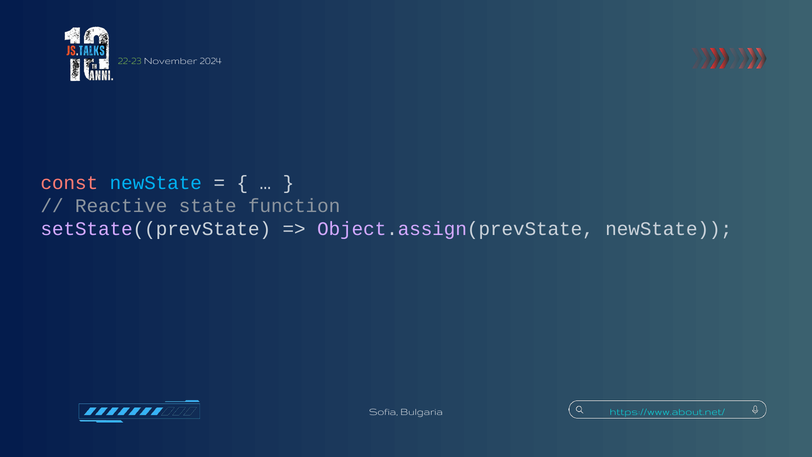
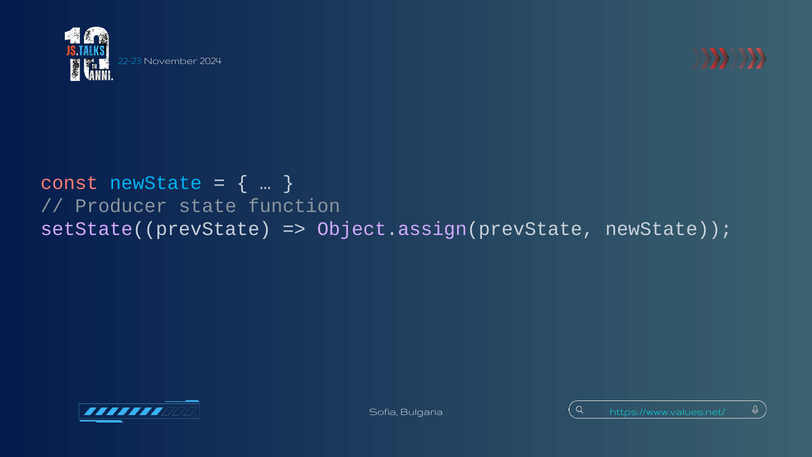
22-23 colour: light green -> light blue
Reactive: Reactive -> Producer
https://www.about.net/: https://www.about.net/ -> https://www.values.net/
